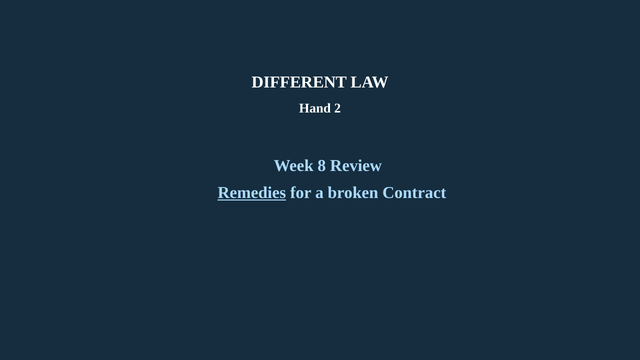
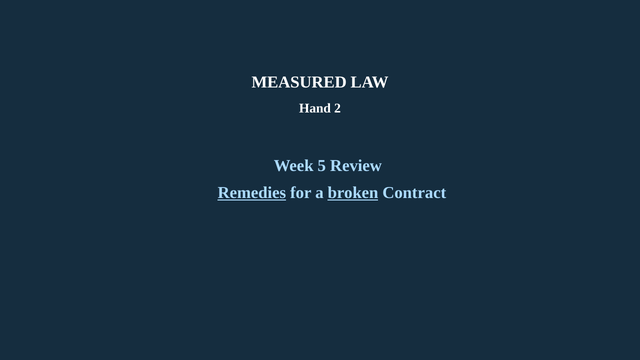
DIFFERENT: DIFFERENT -> MEASURED
8: 8 -> 5
broken underline: none -> present
